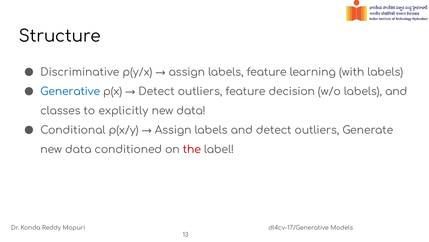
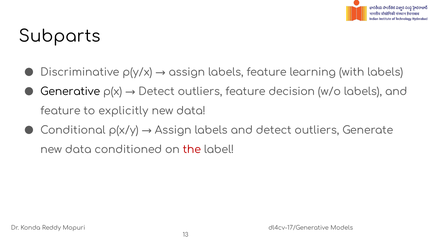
Structure: Structure -> Subparts
Generative colour: blue -> black
classes at (60, 111): classes -> feature
